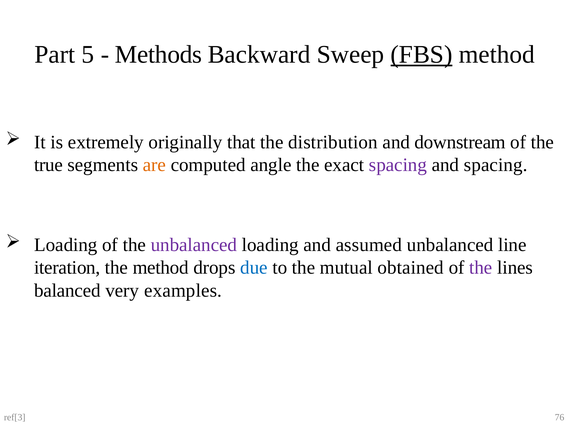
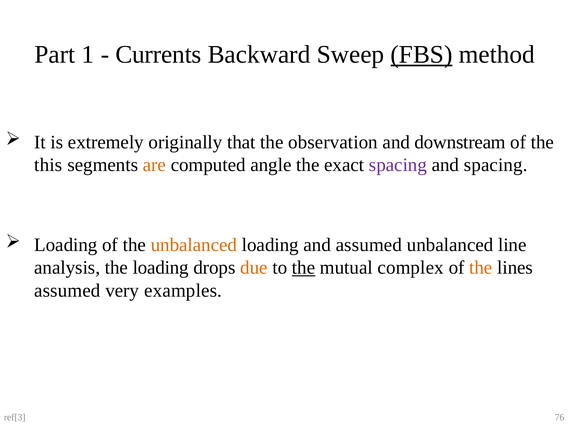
5: 5 -> 1
Methods: Methods -> Currents
distribution: distribution -> observation
true: true -> this
unbalanced at (194, 245) colour: purple -> orange
iteration: iteration -> analysis
the method: method -> loading
due colour: blue -> orange
the at (304, 267) underline: none -> present
obtained: obtained -> complex
the at (481, 267) colour: purple -> orange
balanced at (67, 290): balanced -> assumed
